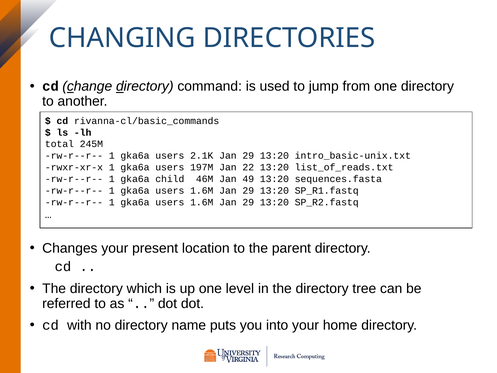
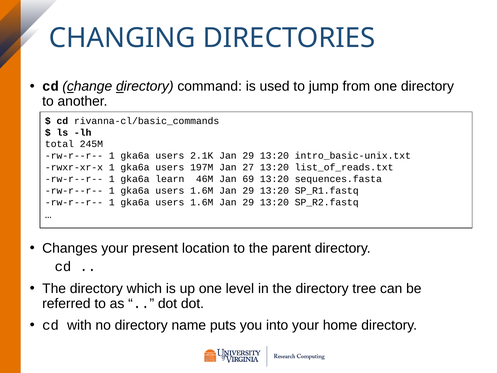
22: 22 -> 27
child: child -> learn
49: 49 -> 69
